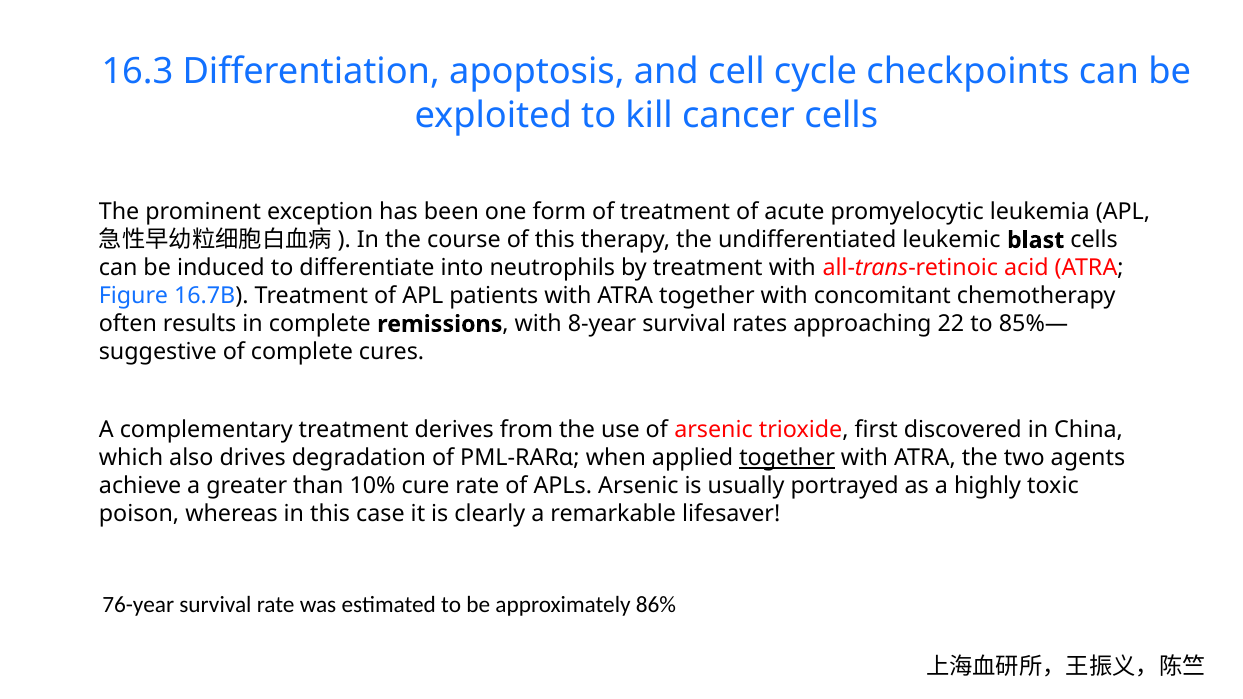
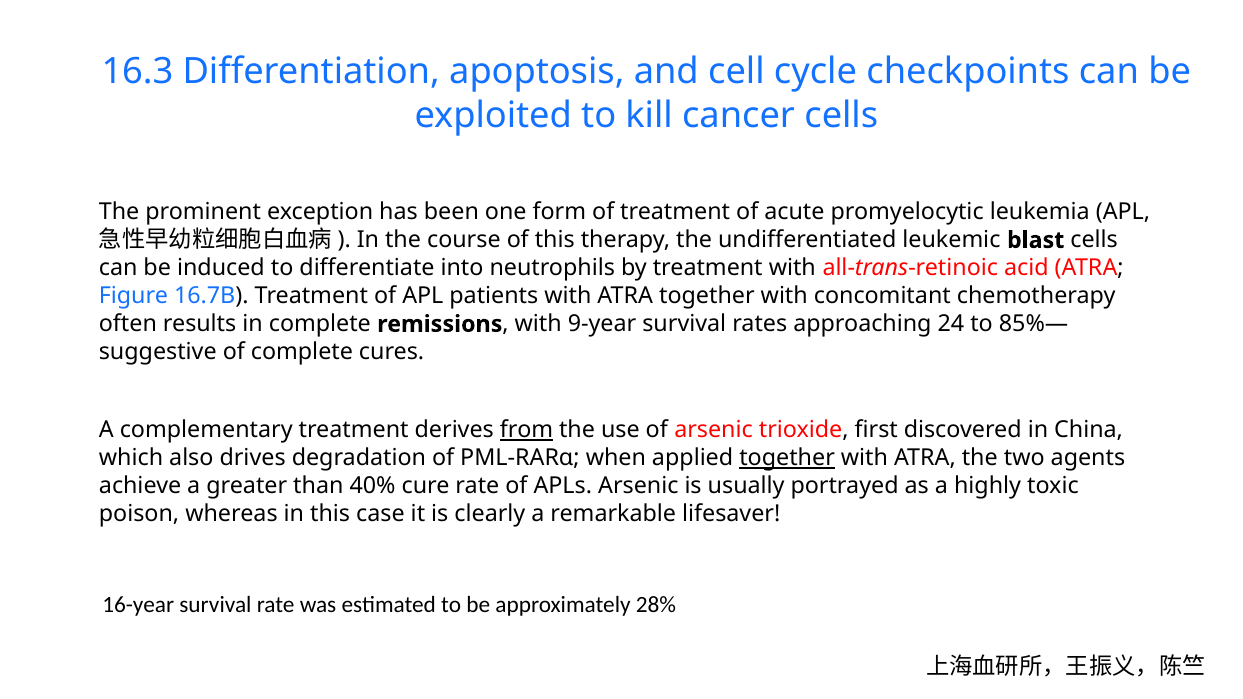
8-year: 8-year -> 9-year
22: 22 -> 24
from underline: none -> present
10%: 10% -> 40%
76-year: 76-year -> 16-year
86%: 86% -> 28%
